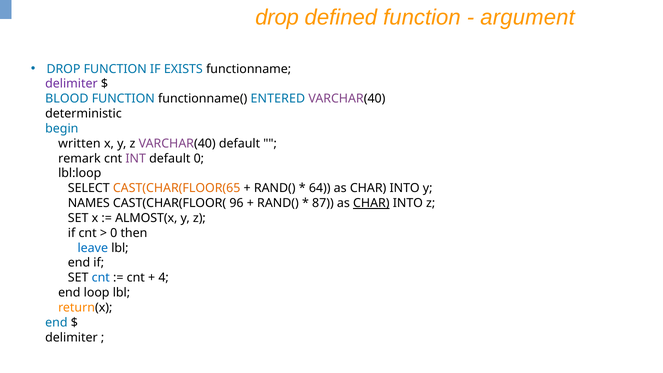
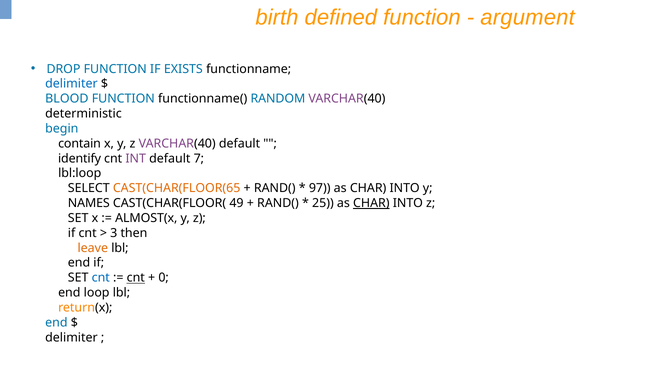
drop at (277, 17): drop -> birth
delimiter at (71, 84) colour: purple -> blue
ENTERED: ENTERED -> RANDOM
written: written -> contain
remark: remark -> identify
default 0: 0 -> 7
64: 64 -> 97
96: 96 -> 49
87: 87 -> 25
0 at (114, 233): 0 -> 3
leave colour: blue -> orange
cnt at (136, 278) underline: none -> present
4: 4 -> 0
